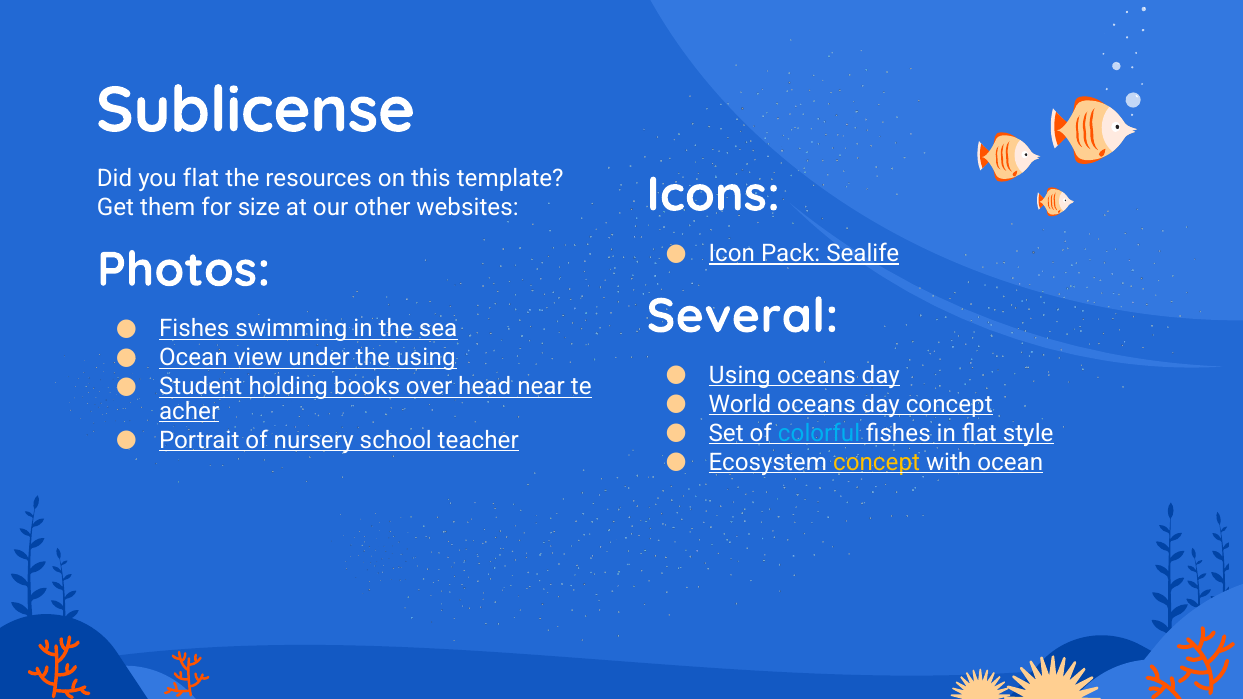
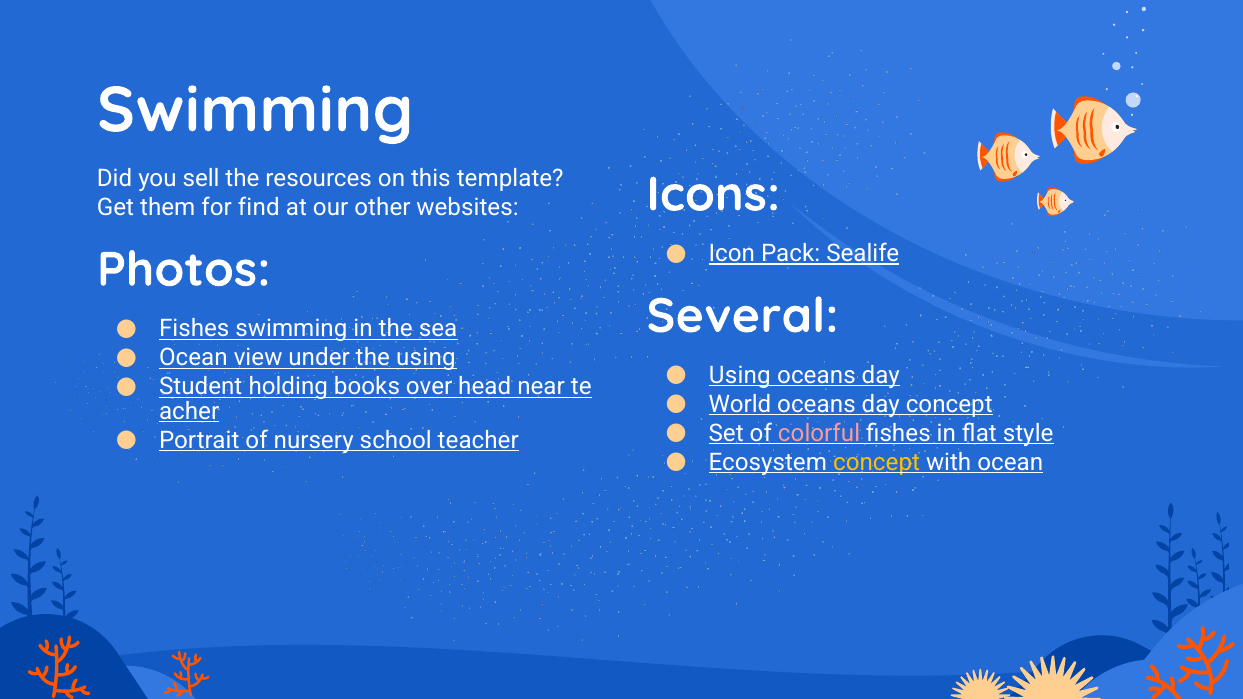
Sublicense at (256, 110): Sublicense -> Swimming
you flat: flat -> sell
size: size -> find
colorful colour: light blue -> pink
